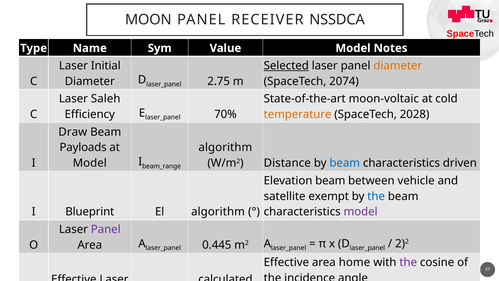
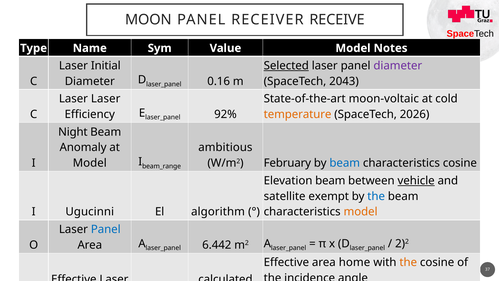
NSSDCA: NSSDCA -> RECEIVE
diameter at (398, 66) colour: orange -> purple
2.75: 2.75 -> 0.16
2074: 2074 -> 2043
Laser Saleh: Saleh -> Laser
70%: 70% -> 92%
2028: 2028 -> 2026
Draw: Draw -> Night
Payloads: Payloads -> Anomaly
algorithm at (225, 147): algorithm -> ambitious
Distance: Distance -> February
characteristics driven: driven -> cosine
vehicle underline: none -> present
Blueprint: Blueprint -> Ugucinni
model at (361, 212) colour: purple -> orange
Panel at (106, 229) colour: purple -> blue
0.445: 0.445 -> 6.442
the at (408, 262) colour: purple -> orange
